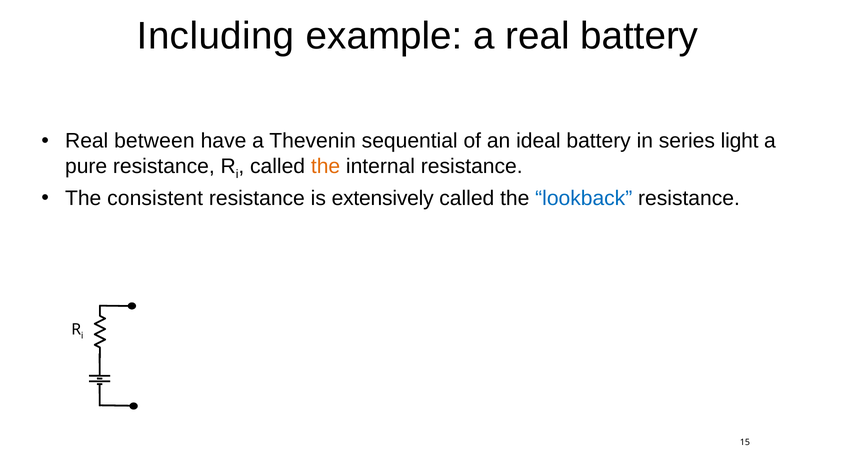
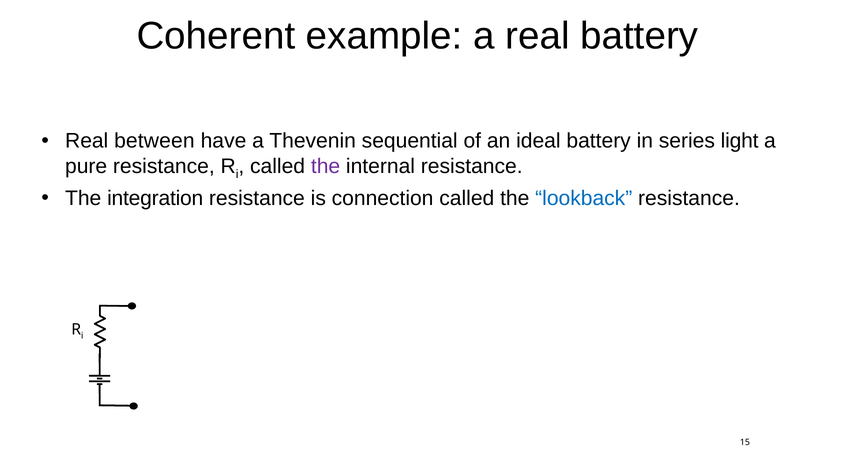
Including: Including -> Coherent
the at (326, 166) colour: orange -> purple
consistent: consistent -> integration
extensively: extensively -> connection
